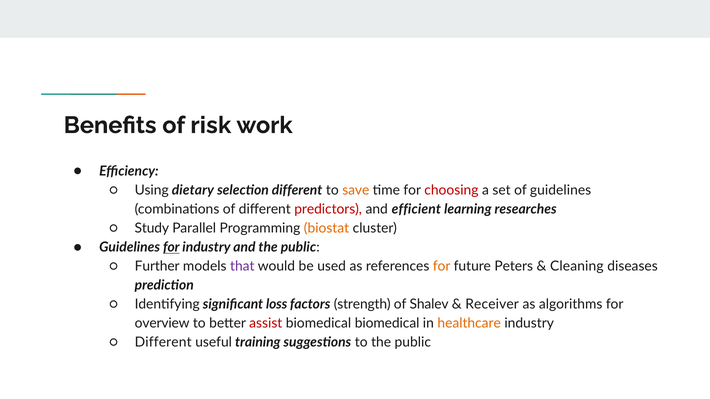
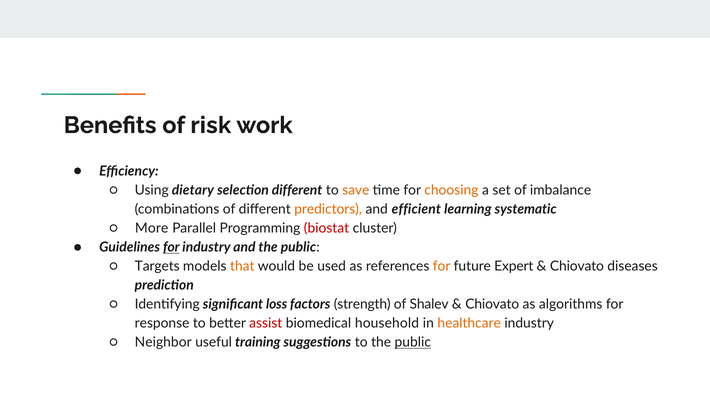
choosing colour: red -> orange
of guidelines: guidelines -> imbalance
predictors colour: red -> orange
researches: researches -> systematic
Study: Study -> More
biostat colour: orange -> red
Further: Further -> Targets
that colour: purple -> orange
Peters: Peters -> Expert
Cleaning at (577, 267): Cleaning -> Chiovato
Receiver at (492, 305): Receiver -> Chiovato
overview: overview -> response
biomedical biomedical: biomedical -> household
Different at (163, 343): Different -> Neighbor
public at (413, 343) underline: none -> present
